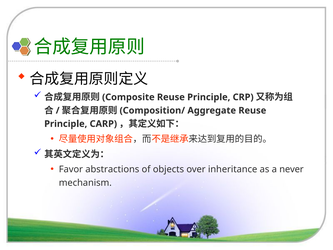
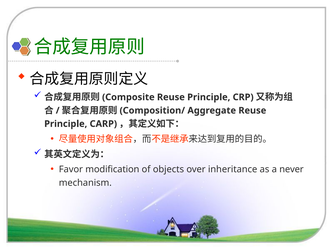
abstractions: abstractions -> modification
